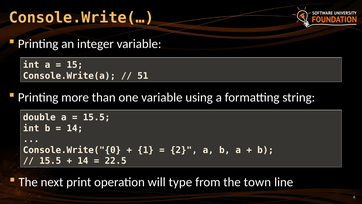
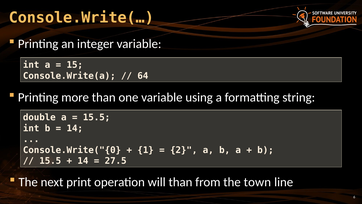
51: 51 -> 64
22.5: 22.5 -> 27.5
will type: type -> than
